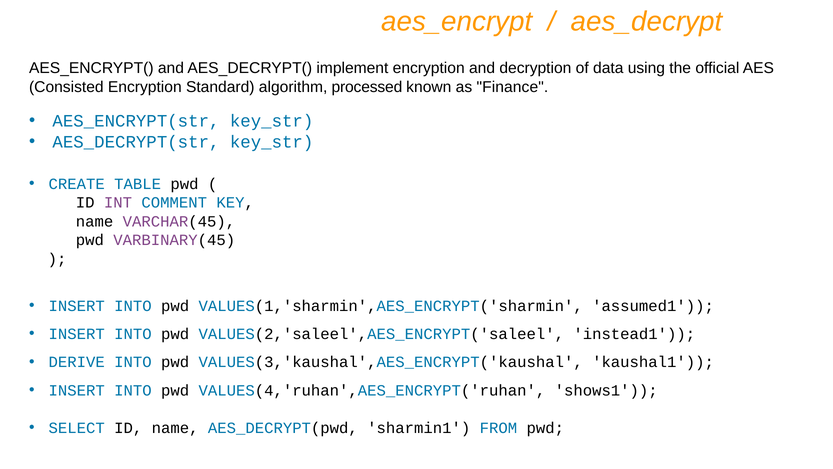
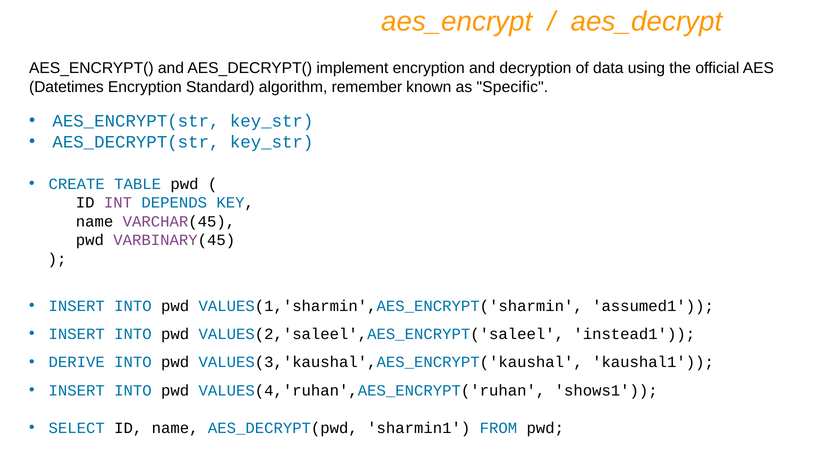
Consisted: Consisted -> Datetimes
processed: processed -> remember
Finance: Finance -> Specific
COMMENT: COMMENT -> DEPENDS
